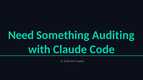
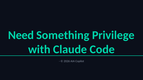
Auditing: Auditing -> Privilege
